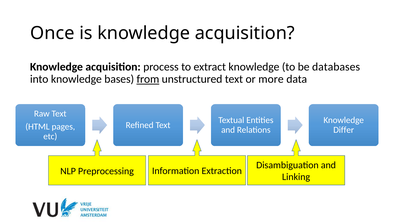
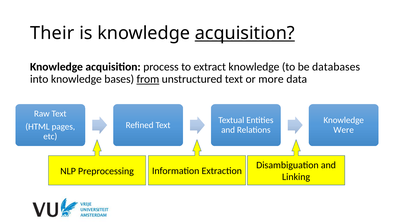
Once: Once -> Their
acquisition at (245, 33) underline: none -> present
Differ: Differ -> Were
